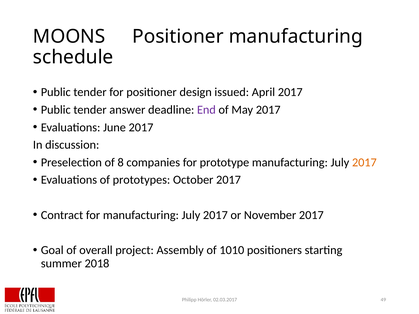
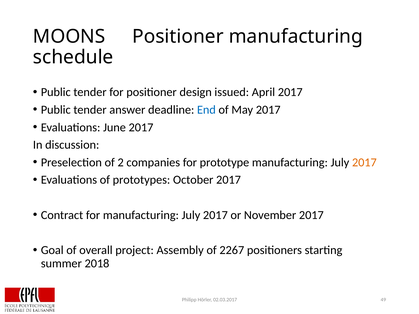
End colour: purple -> blue
8: 8 -> 2
1010: 1010 -> 2267
